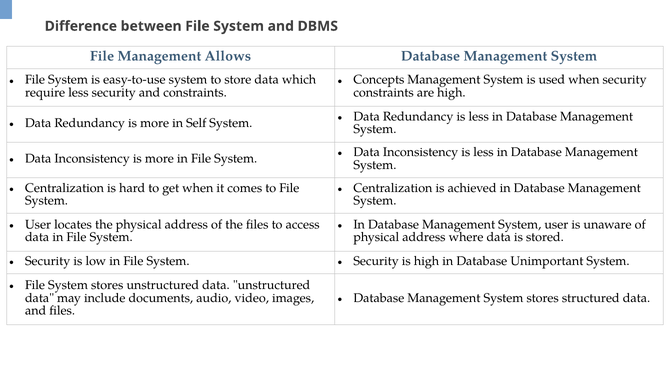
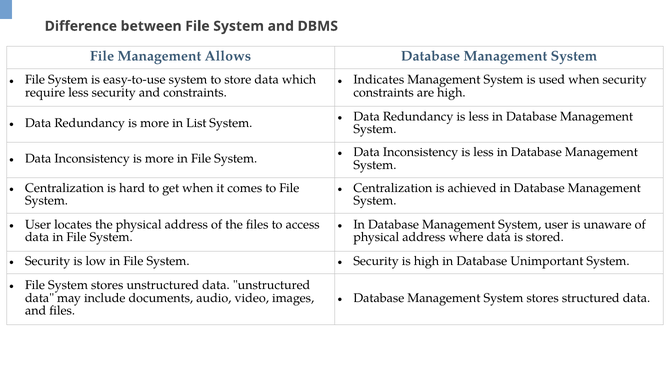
Concepts: Concepts -> Indicates
Self: Self -> List
